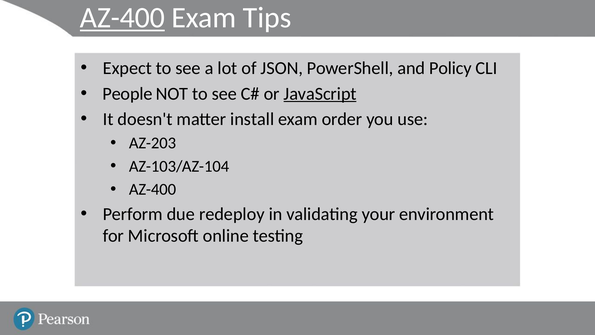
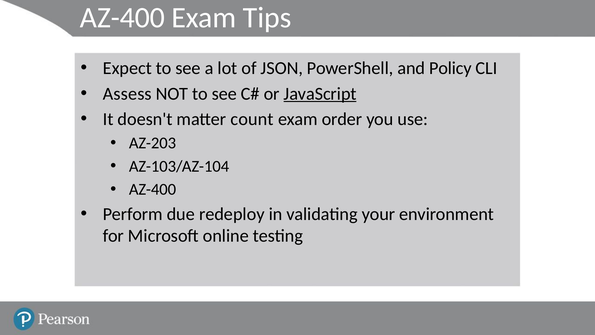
AZ-400 at (122, 18) underline: present -> none
People: People -> Assess
install: install -> count
